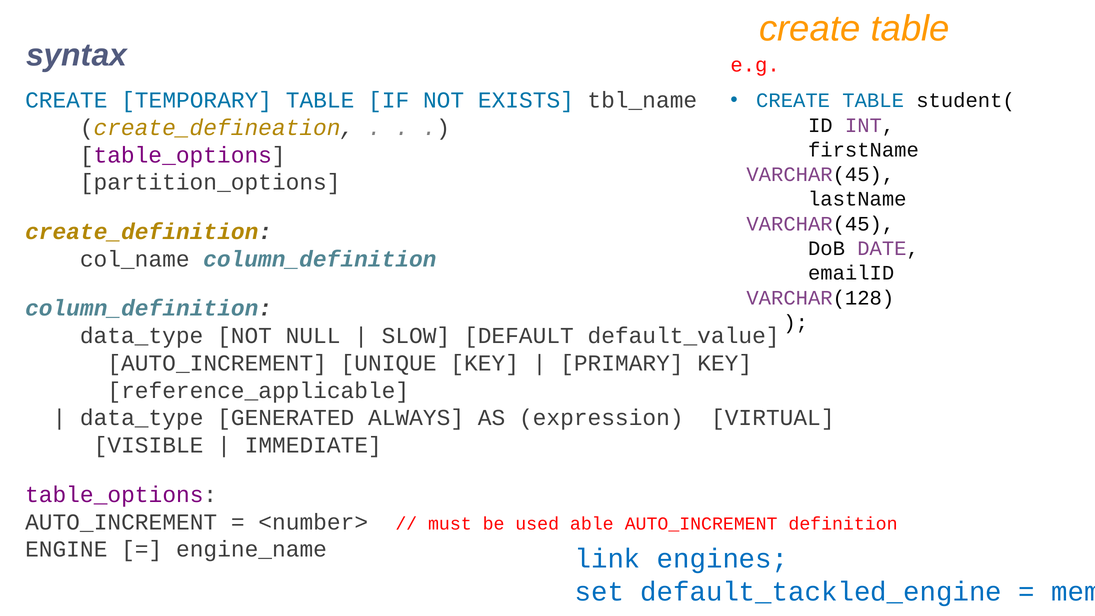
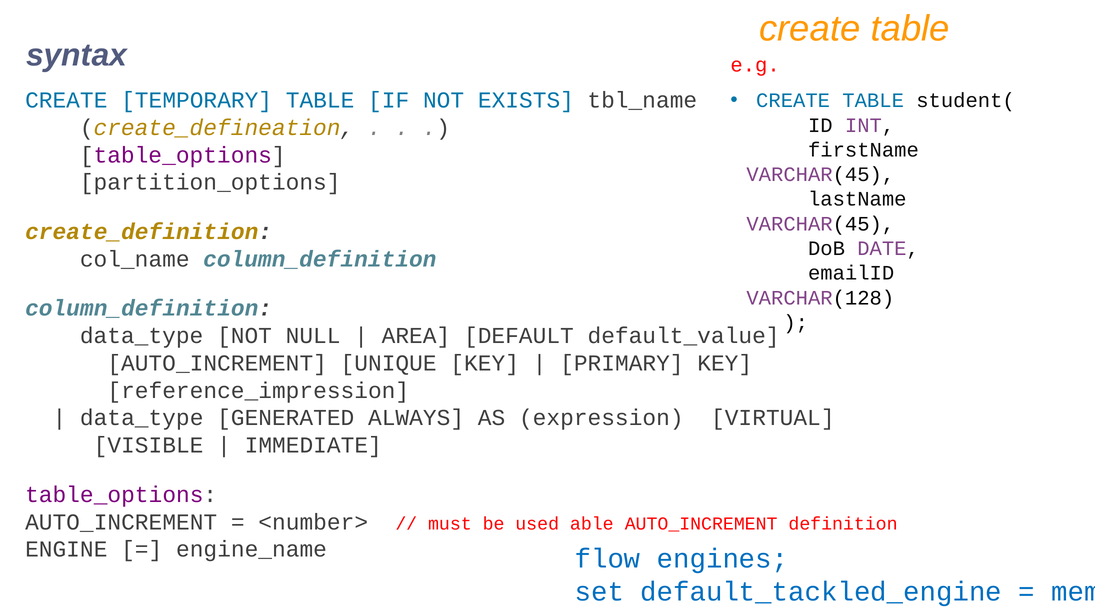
SLOW: SLOW -> AREA
reference_applicable: reference_applicable -> reference_impression
link: link -> flow
